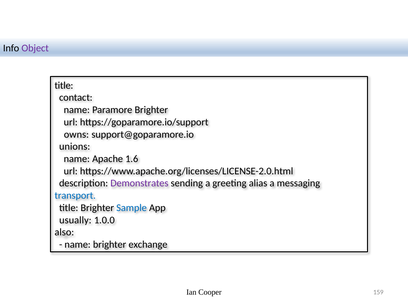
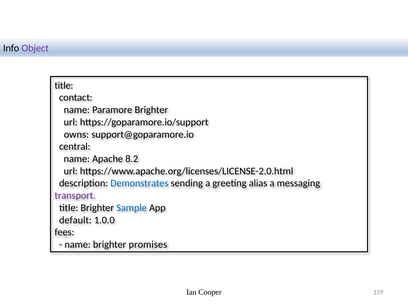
unions: unions -> central
1.6: 1.6 -> 8.2
Demonstrates colour: purple -> blue
transport colour: blue -> purple
usually: usually -> default
also: also -> fees
exchange: exchange -> promises
